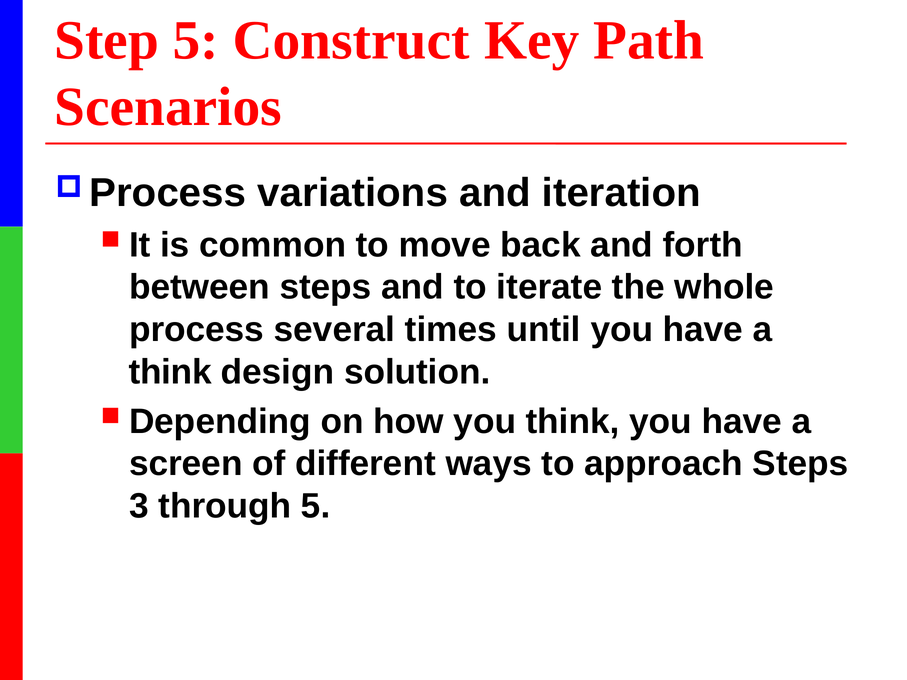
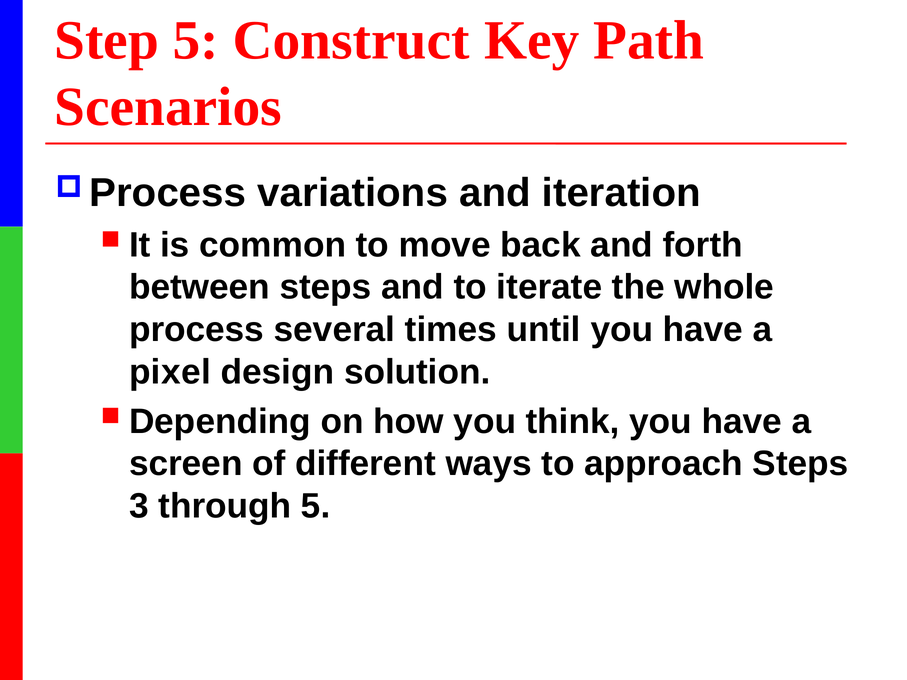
think at (170, 372): think -> pixel
